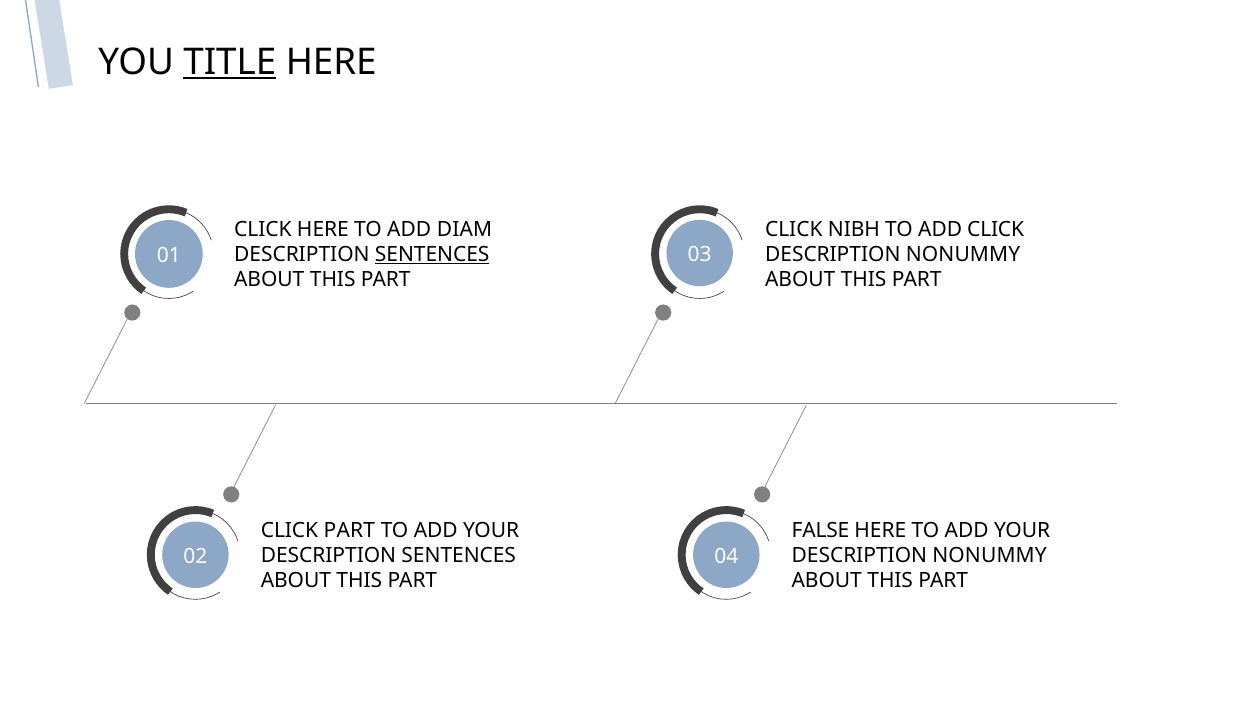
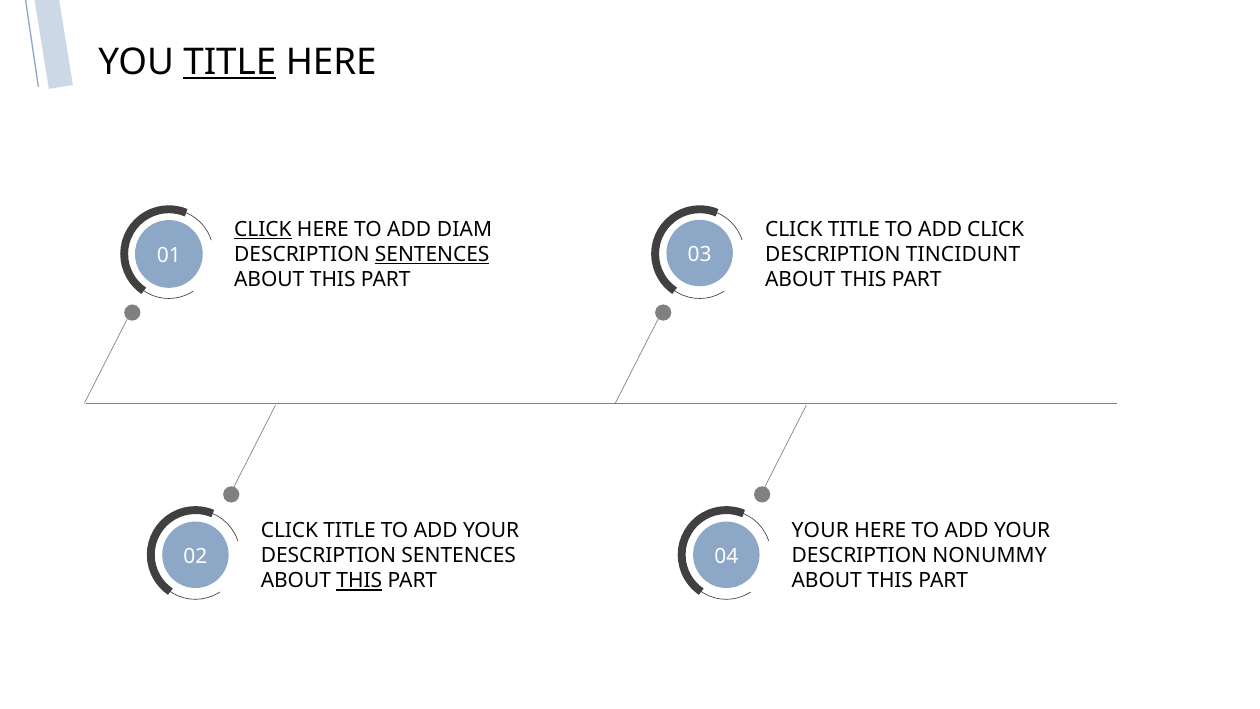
CLICK at (263, 230) underline: none -> present
NIBH at (854, 230): NIBH -> TITLE
NONUMMY at (963, 255): NONUMMY -> TINCIDUNT
PART at (349, 530): PART -> TITLE
FALSE at (820, 530): FALSE -> YOUR
THIS at (359, 581) underline: none -> present
